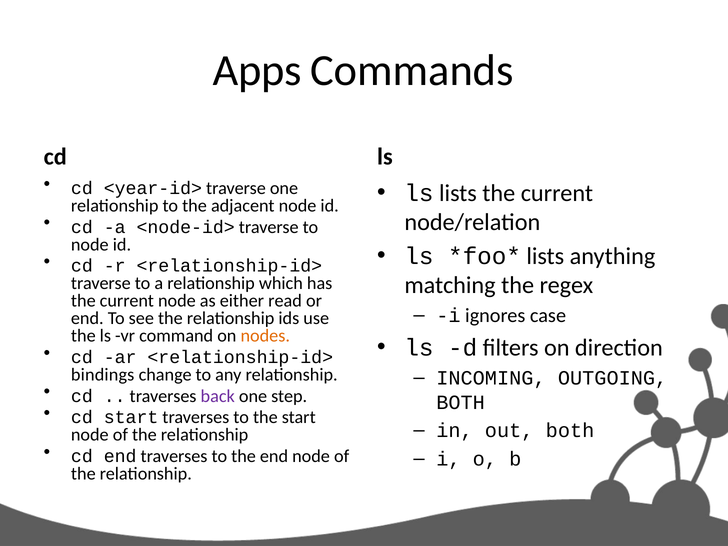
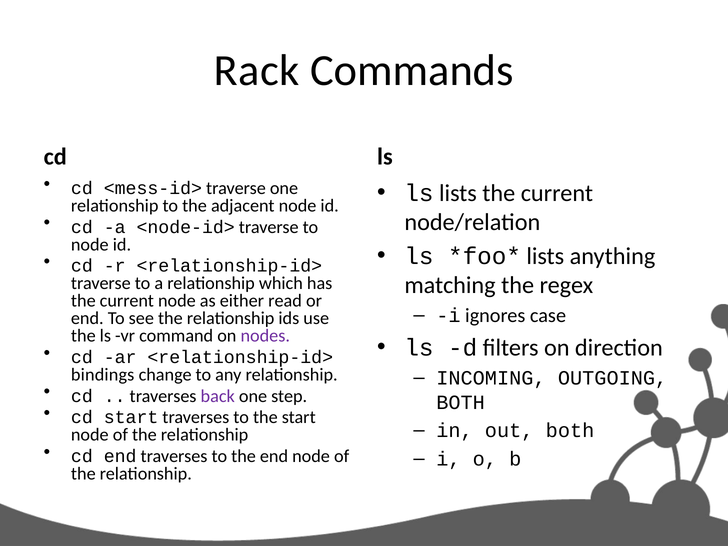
Apps: Apps -> Rack
<year-id>: <year-id> -> <mess-id>
nodes colour: orange -> purple
